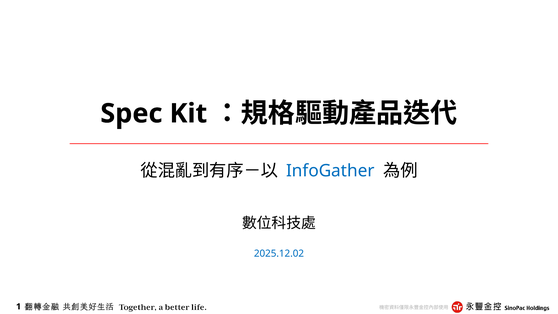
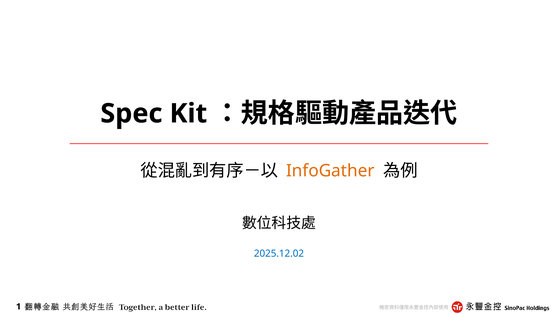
InfoGather colour: blue -> orange
